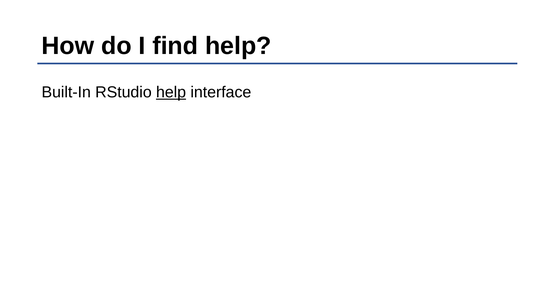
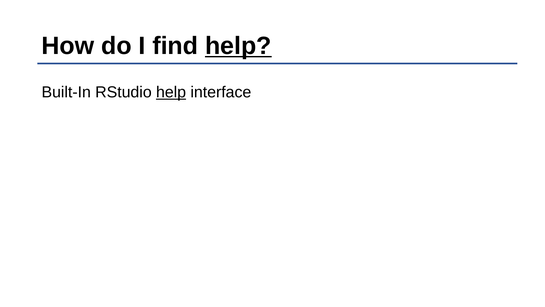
help at (238, 46) underline: none -> present
